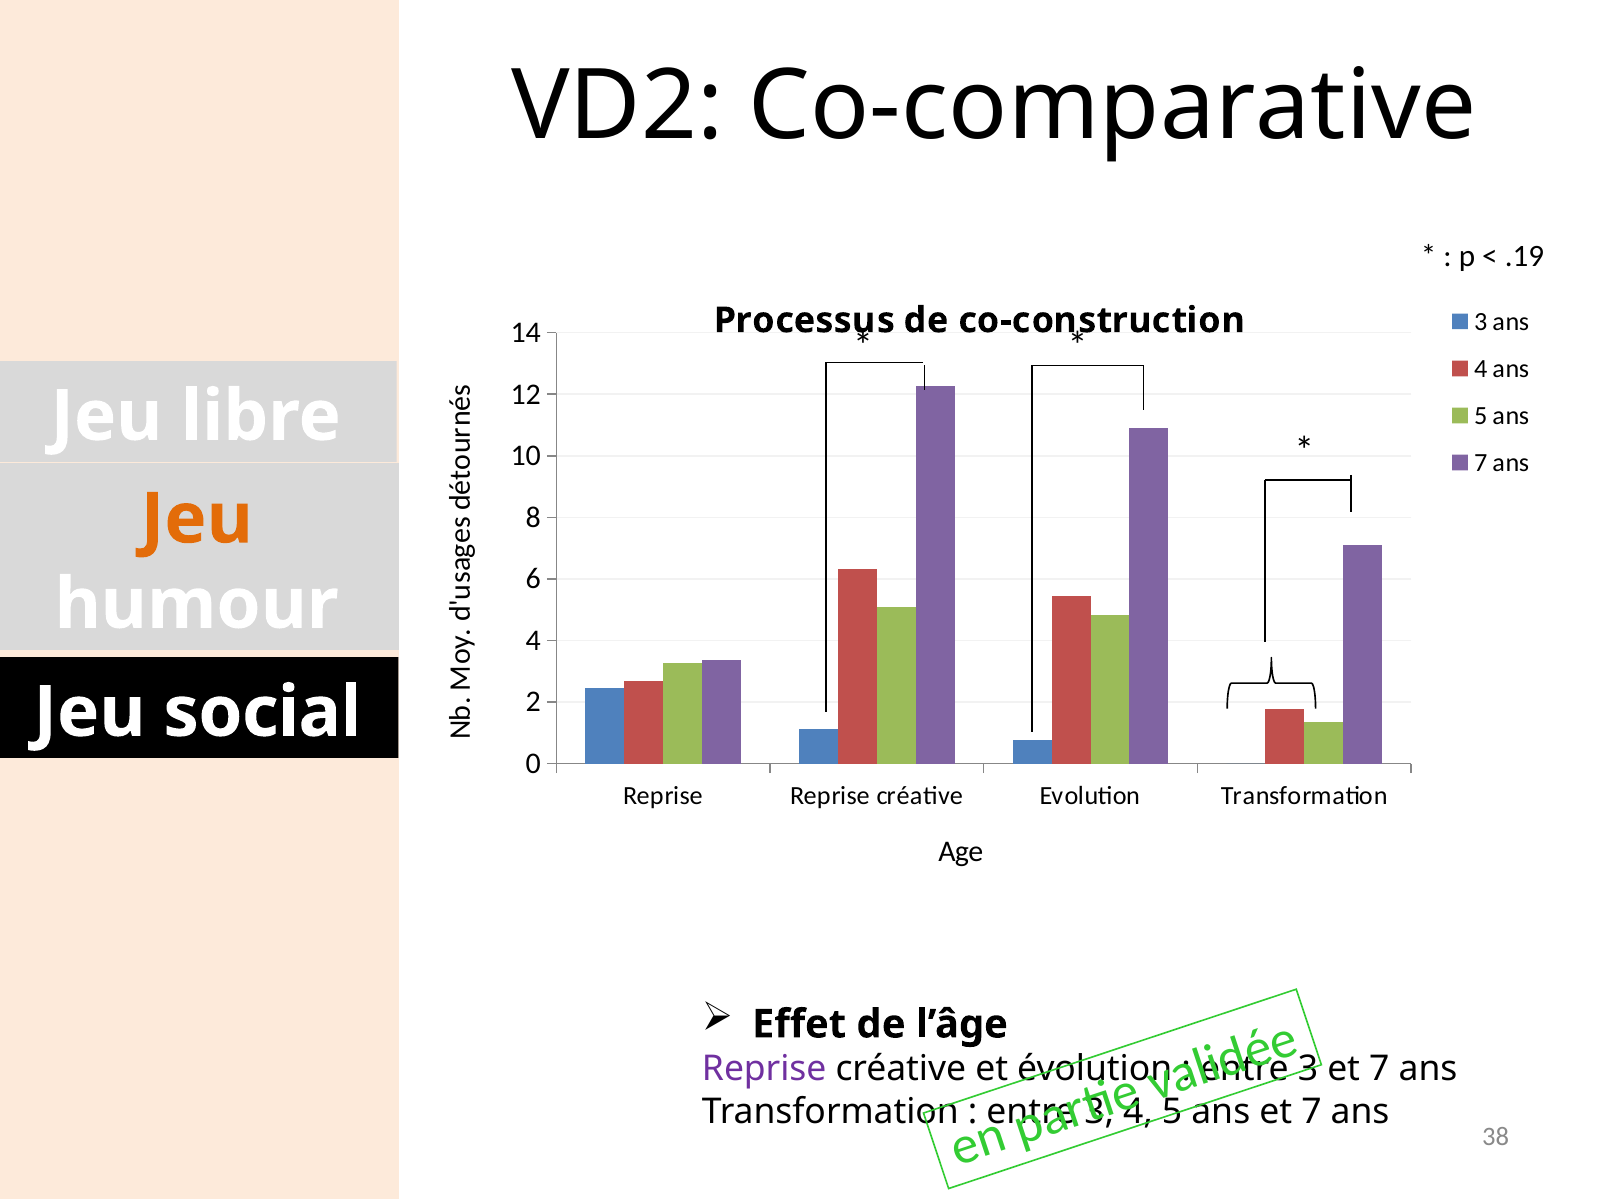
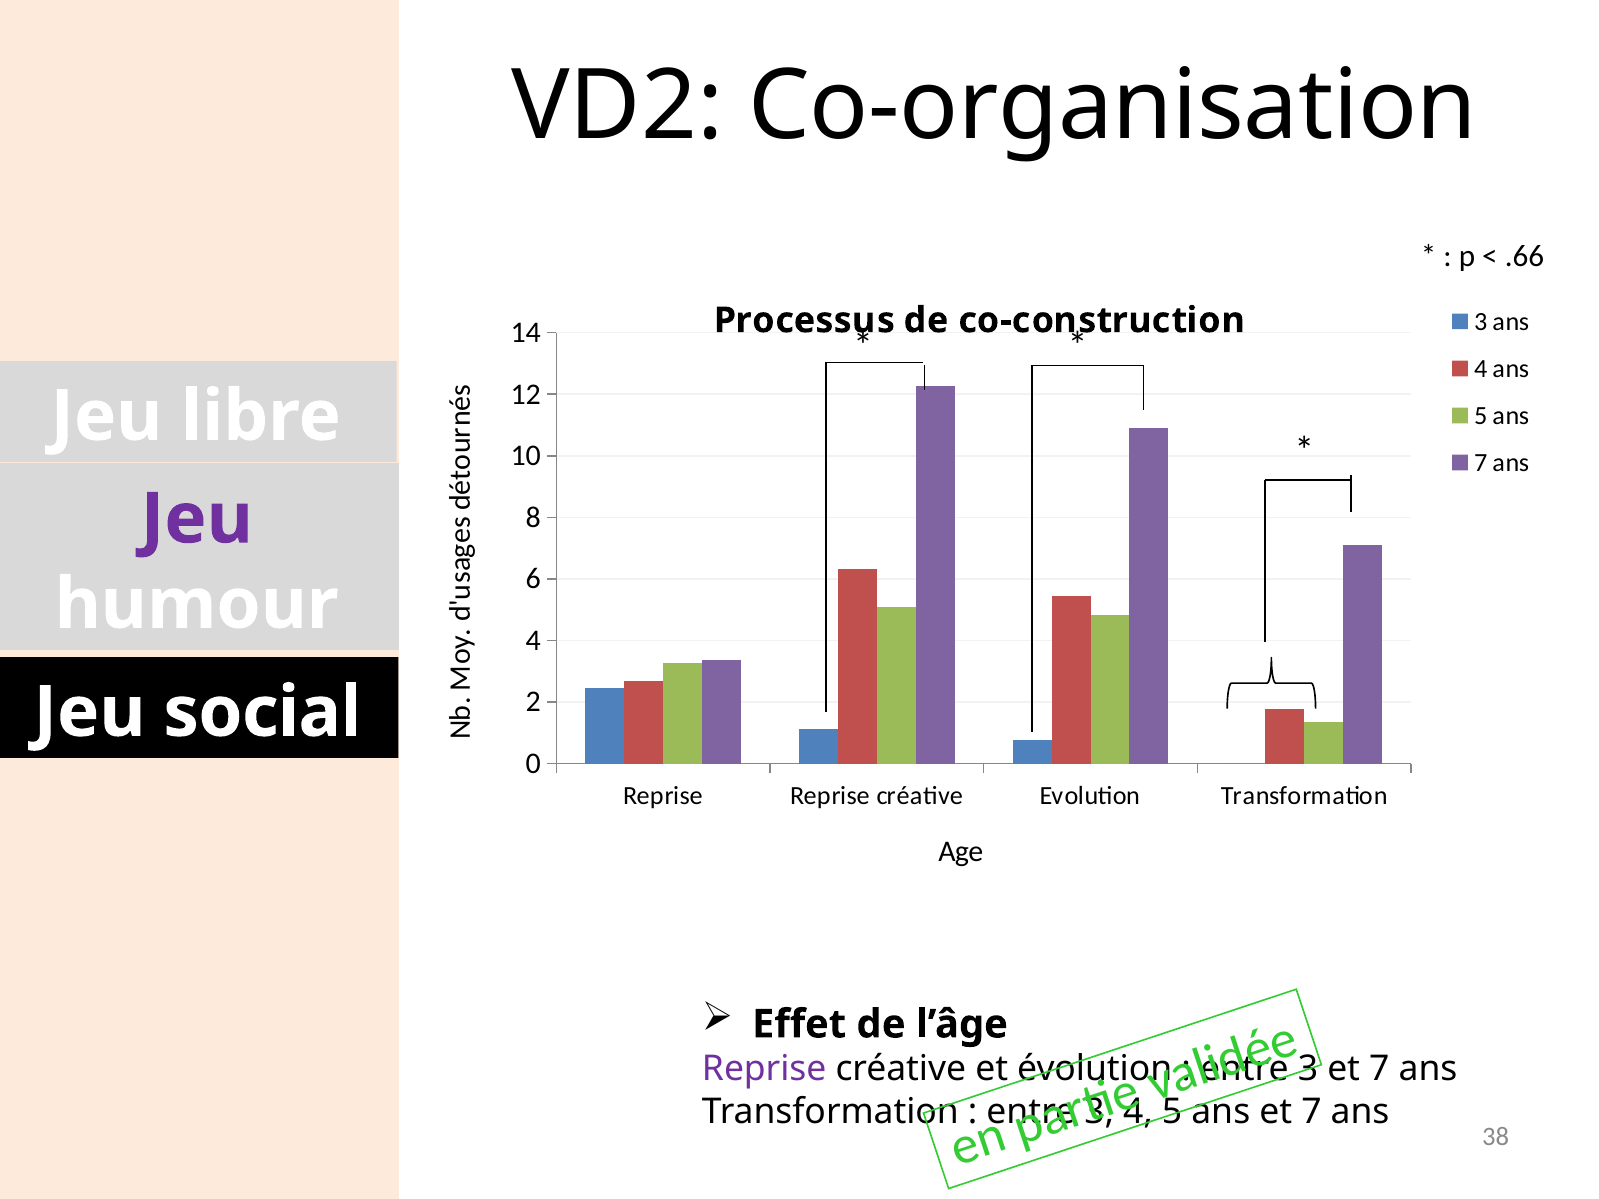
Co-comparative: Co-comparative -> Co-organisation
.19: .19 -> .66
Jeu at (197, 519) colour: orange -> purple
